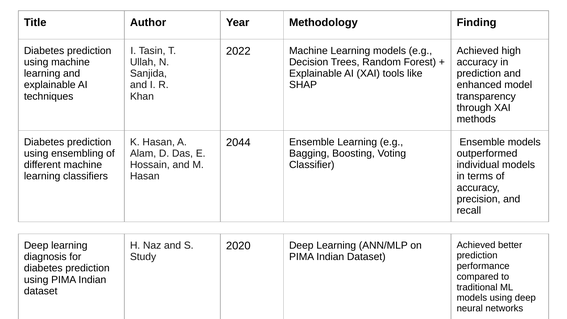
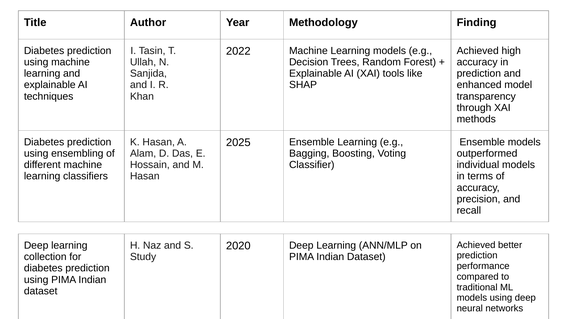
2044: 2044 -> 2025
diagnosis: diagnosis -> collection
